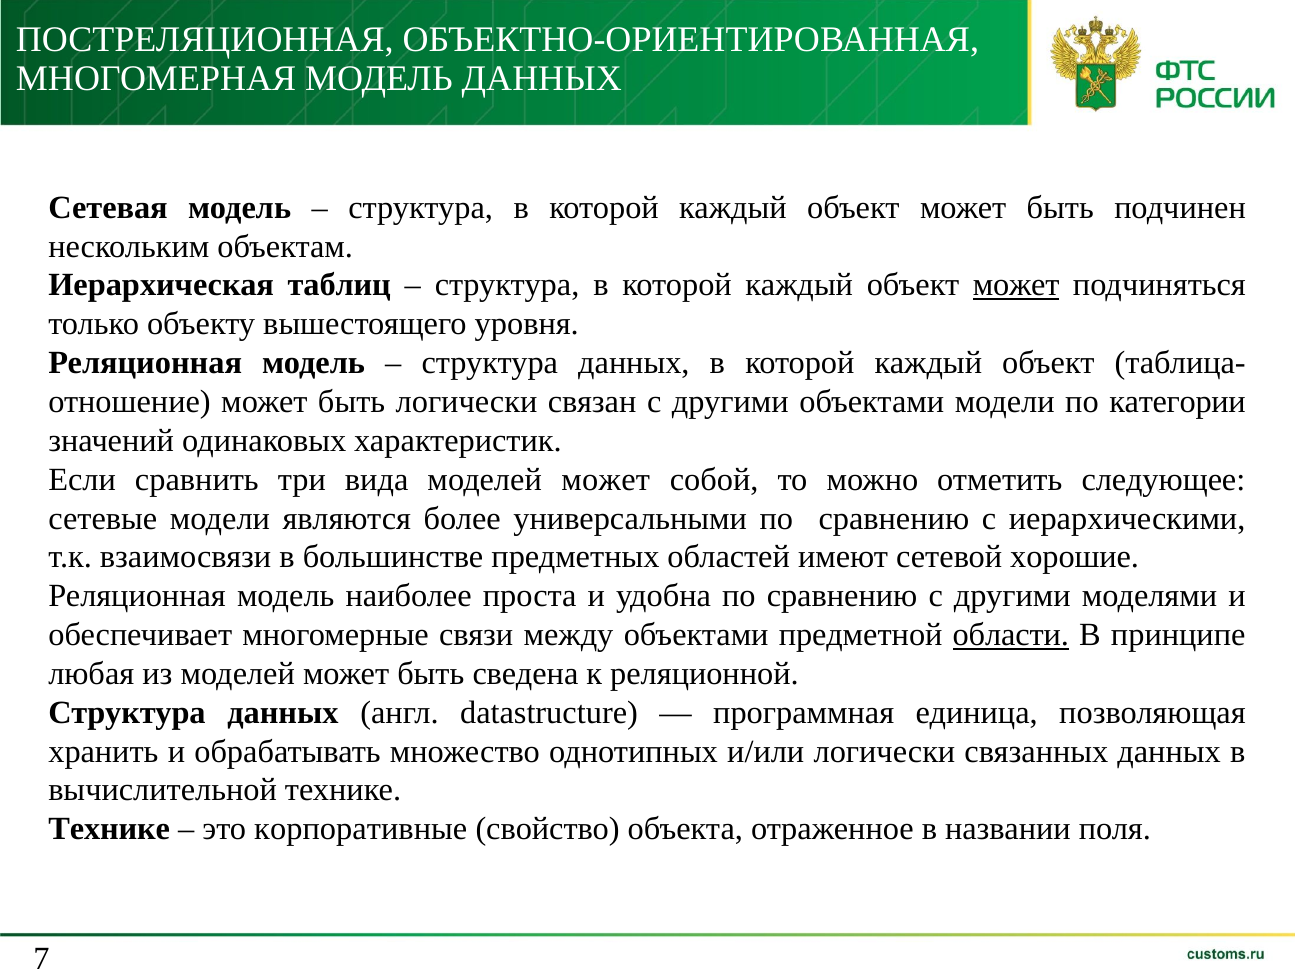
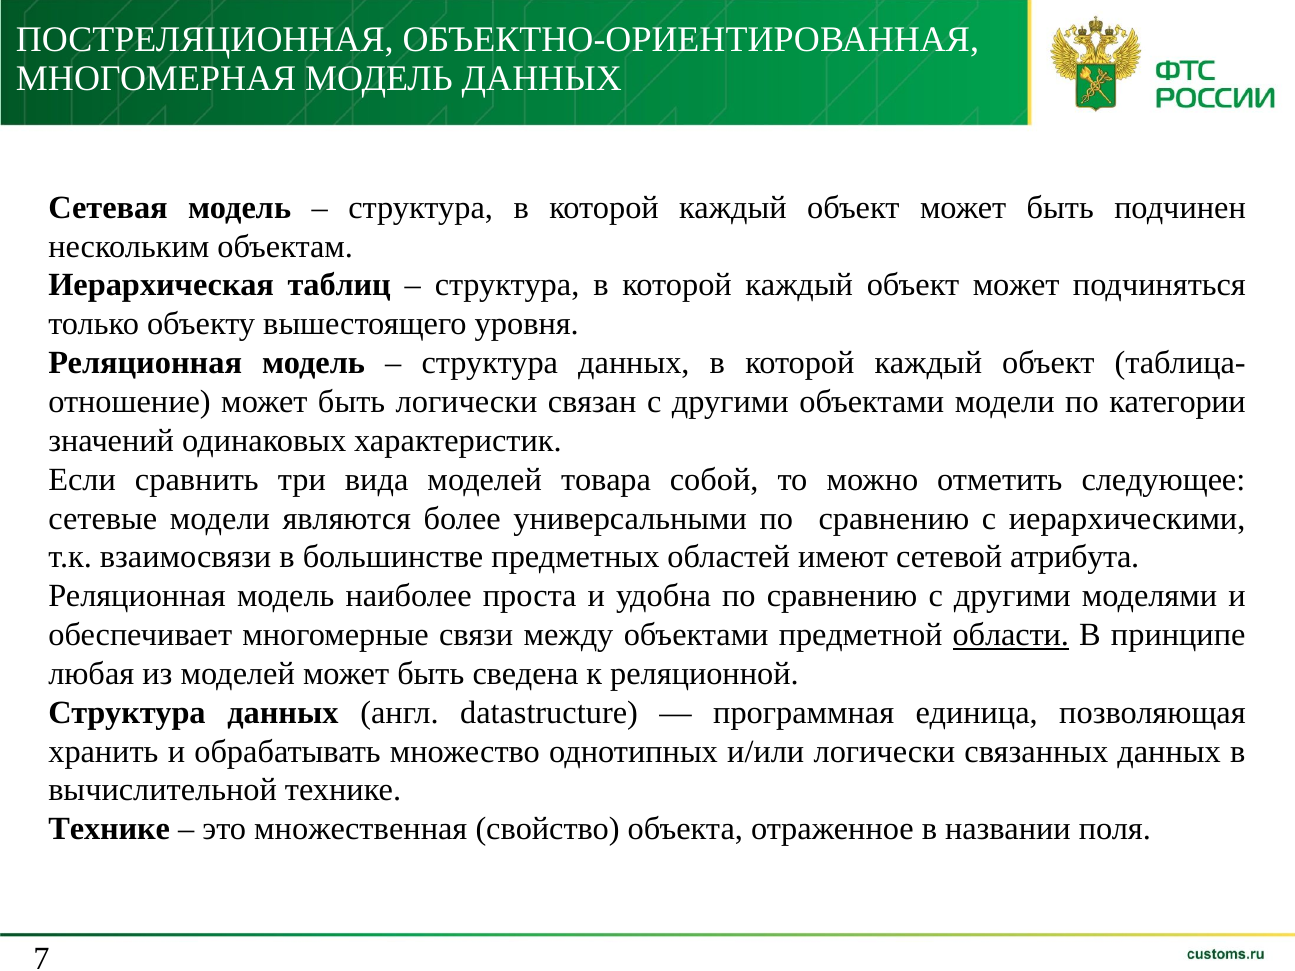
может at (1016, 285) underline: present -> none
вида моделей может: может -> товара
хорошие: хорошие -> атрибута
корпоративные: корпоративные -> множественная
